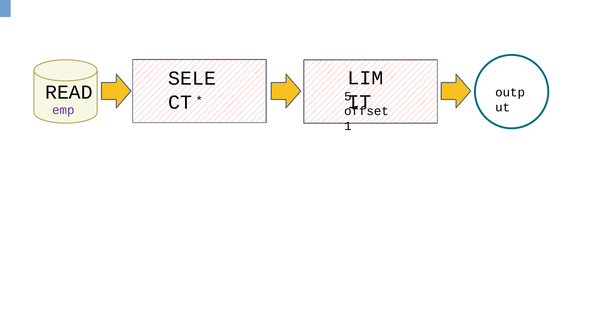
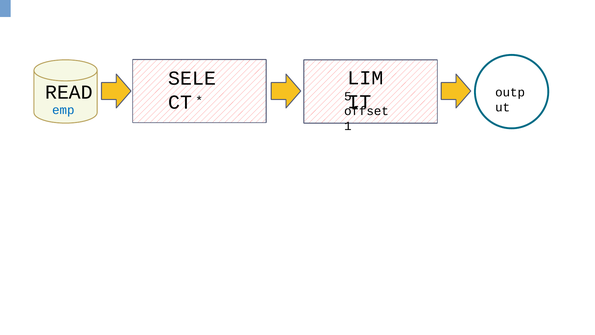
emp colour: purple -> blue
